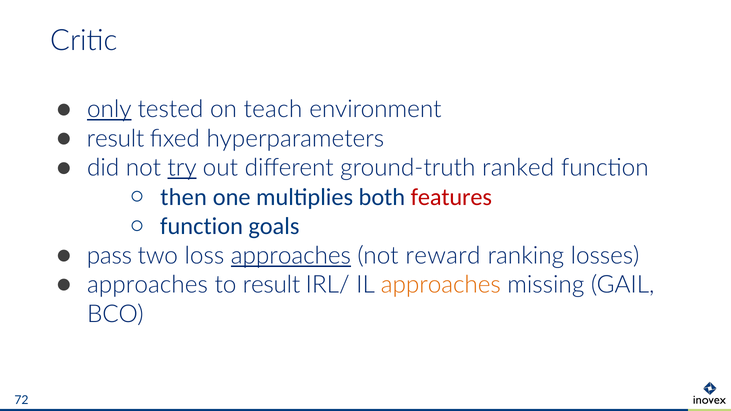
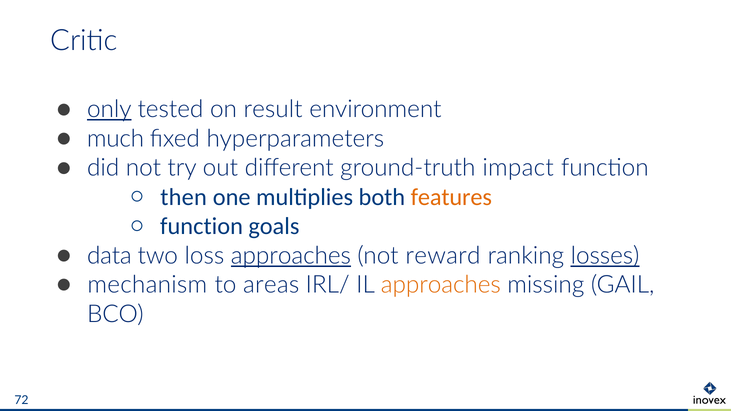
teach: teach -> result
result at (115, 139): result -> much
try underline: present -> none
ranked: ranked -> impact
features colour: red -> orange
pass: pass -> data
losses underline: none -> present
approaches at (147, 285): approaches -> mechanism
to result: result -> areas
